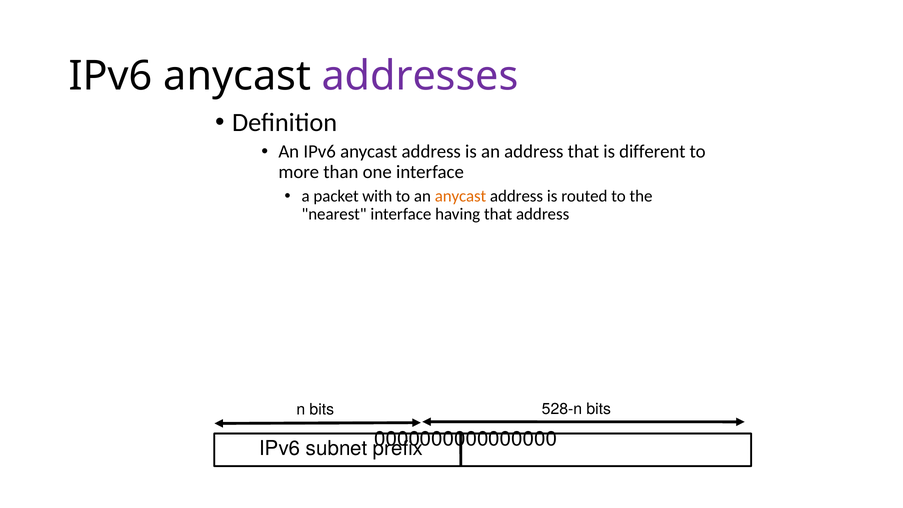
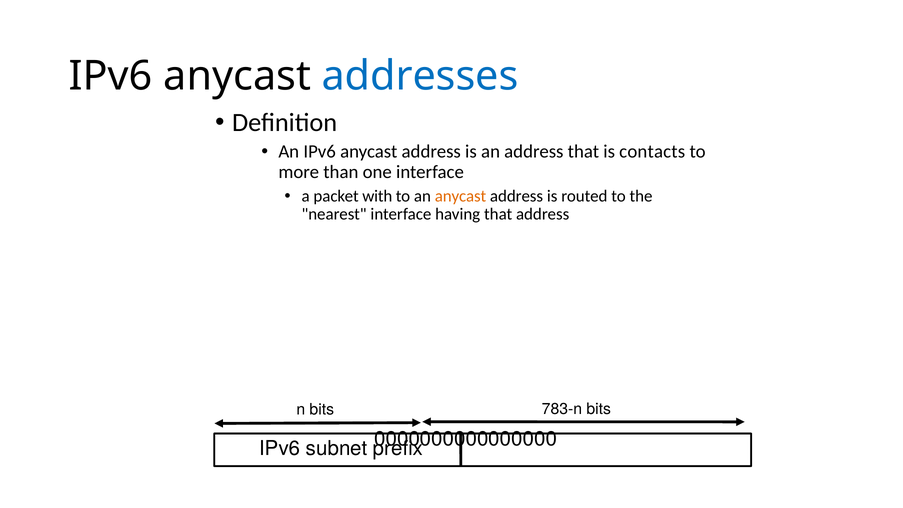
addresses colour: purple -> blue
different: different -> contacts
528-n: 528-n -> 783-n
